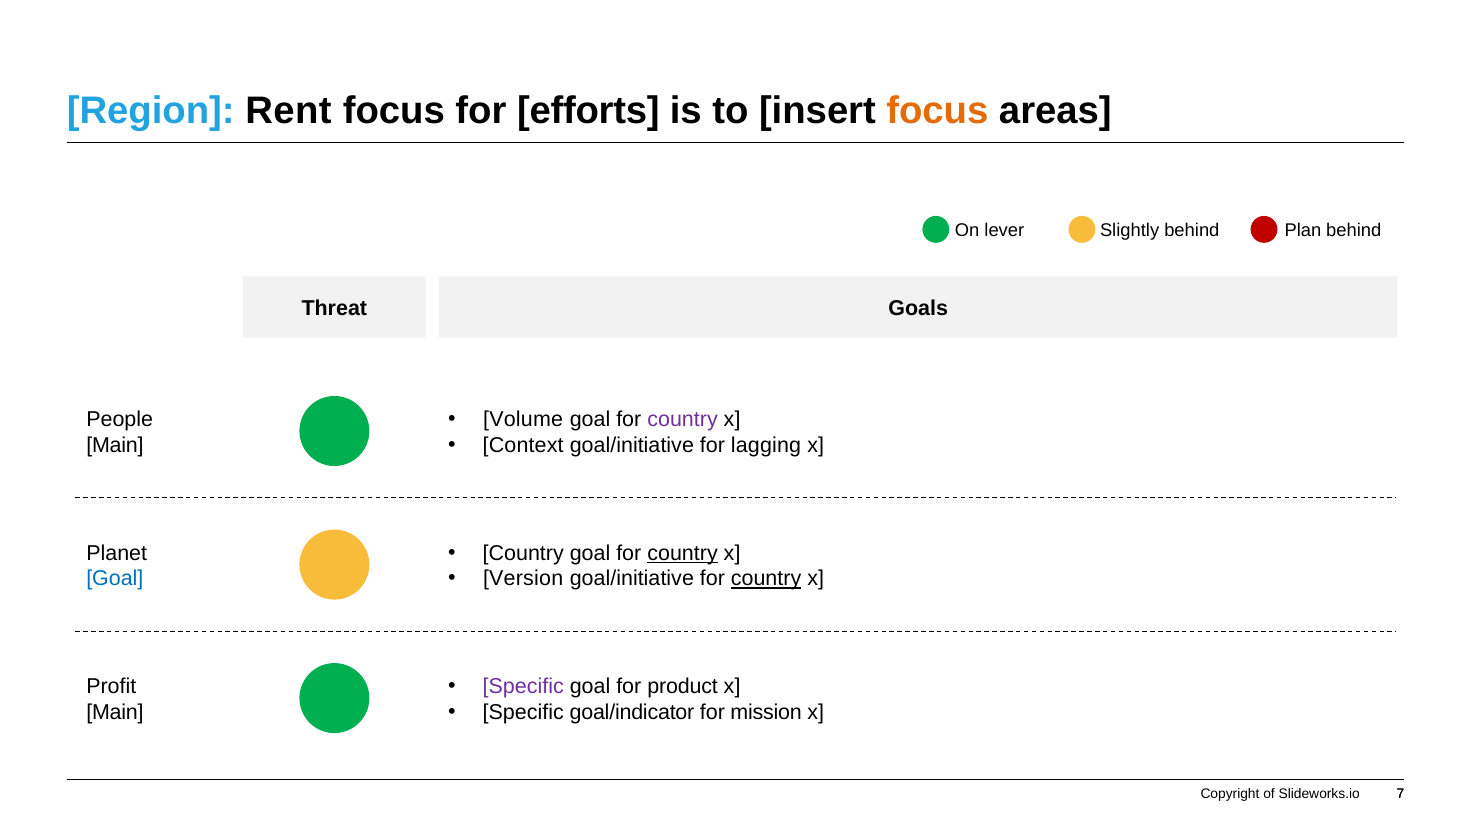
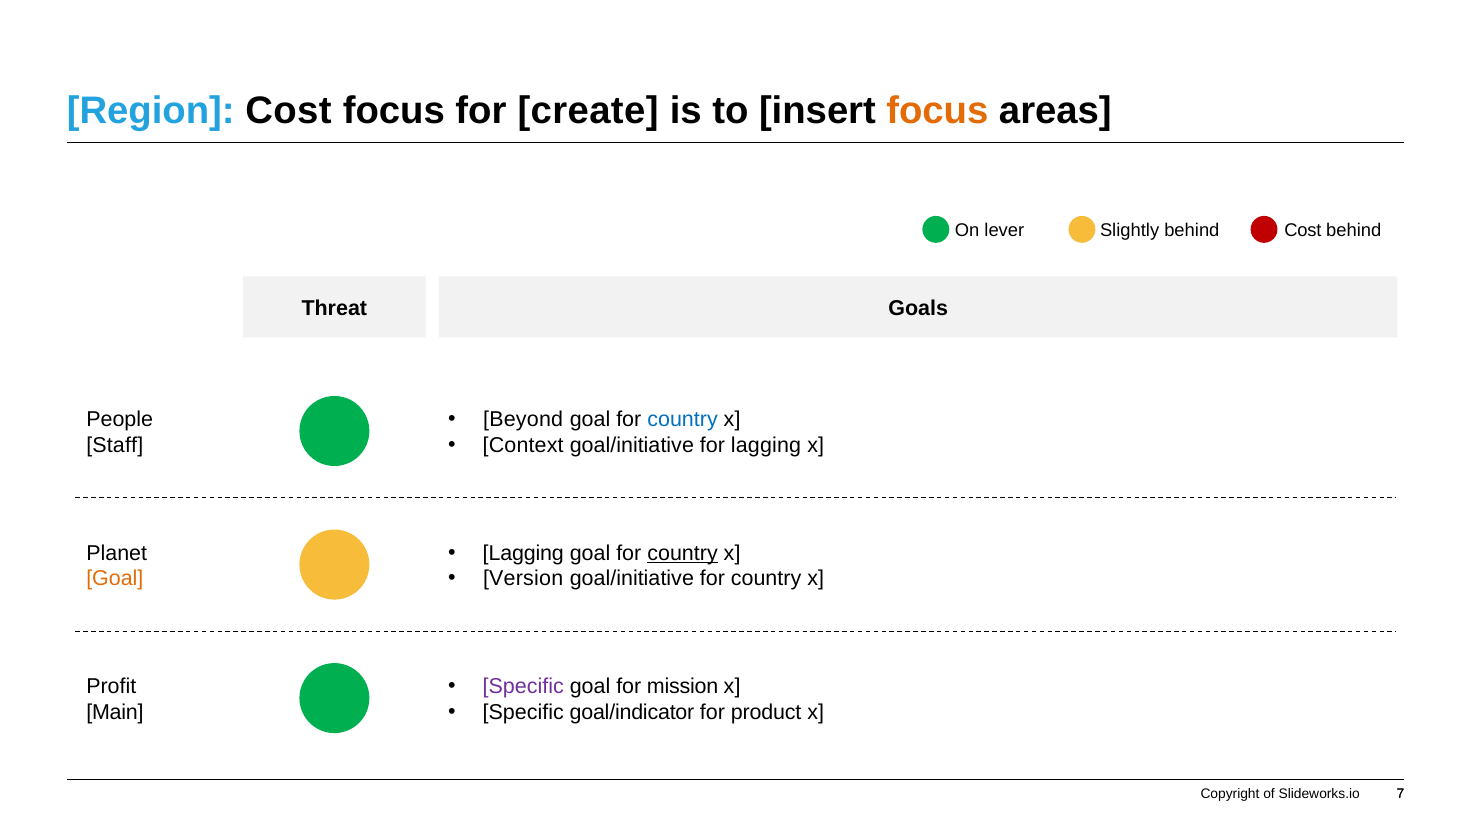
Region Rent: Rent -> Cost
efforts: efforts -> create
behind Plan: Plan -> Cost
Volume: Volume -> Beyond
country at (683, 419) colour: purple -> blue
Main at (115, 445): Main -> Staff
Country at (523, 553): Country -> Lagging
country at (766, 579) underline: present -> none
Goal at (115, 579) colour: blue -> orange
product: product -> mission
mission: mission -> product
